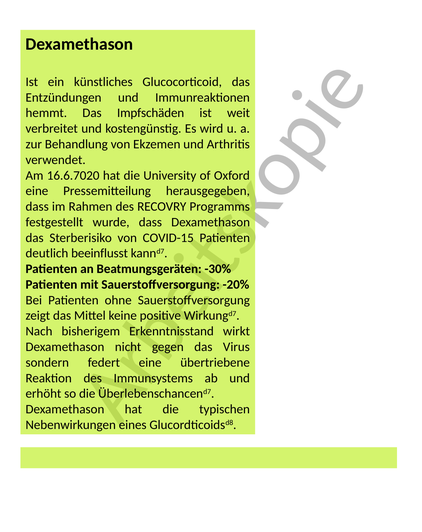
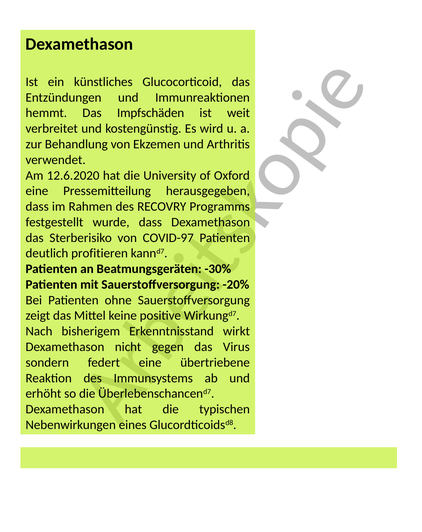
16.6.7020: 16.6.7020 -> 12.6.2020
COVID-15: COVID-15 -> COVID-97
beeinflusst: beeinflusst -> profitieren
